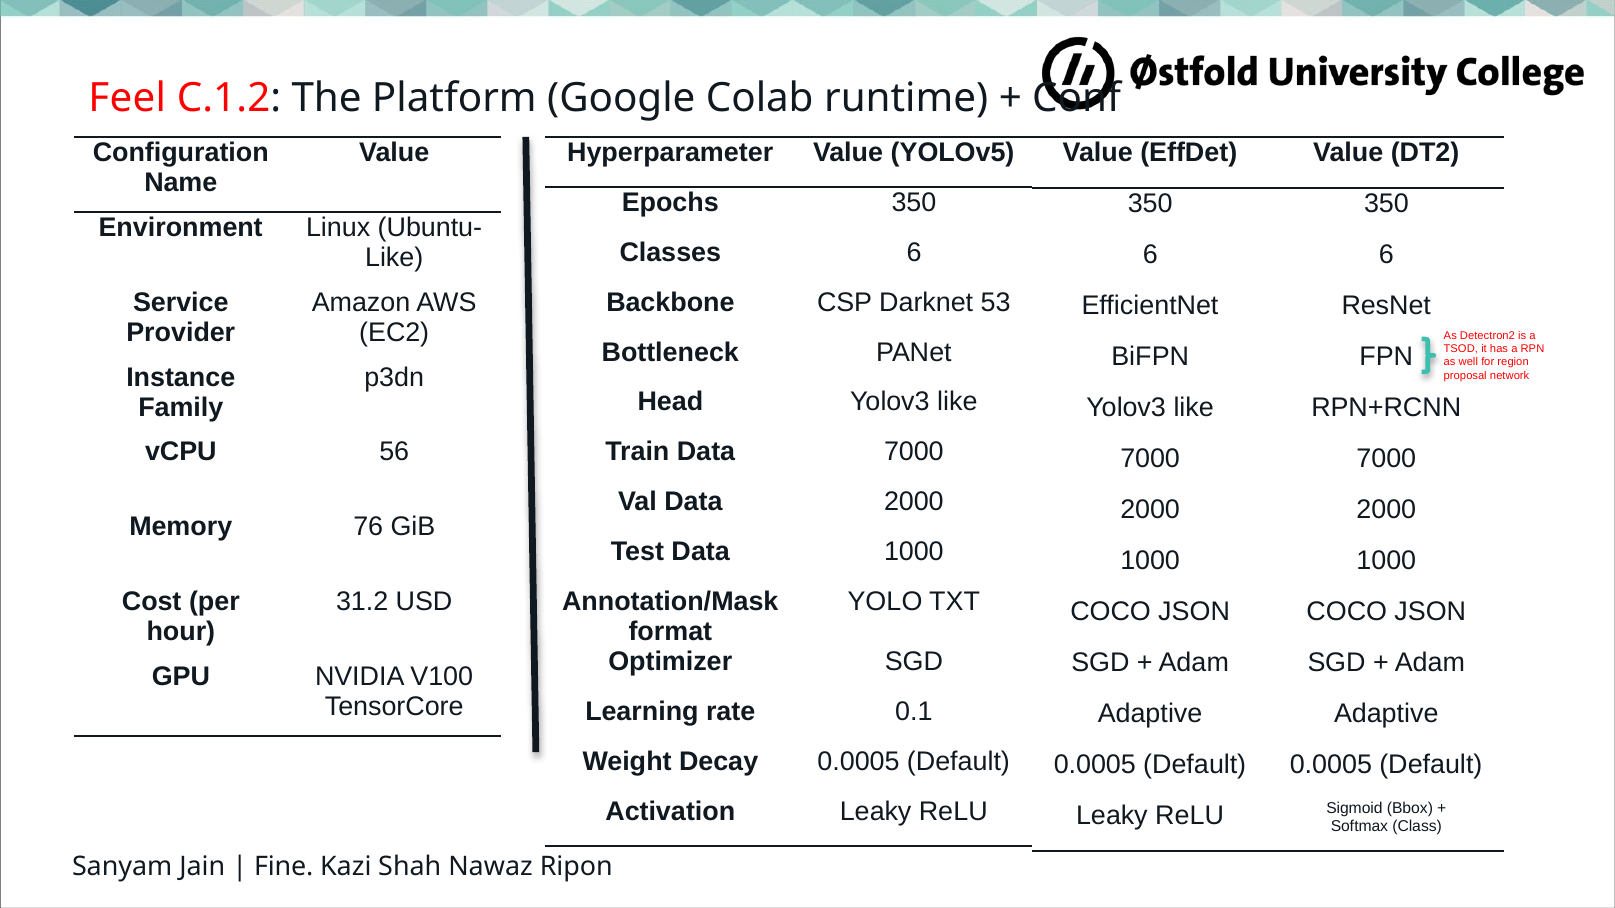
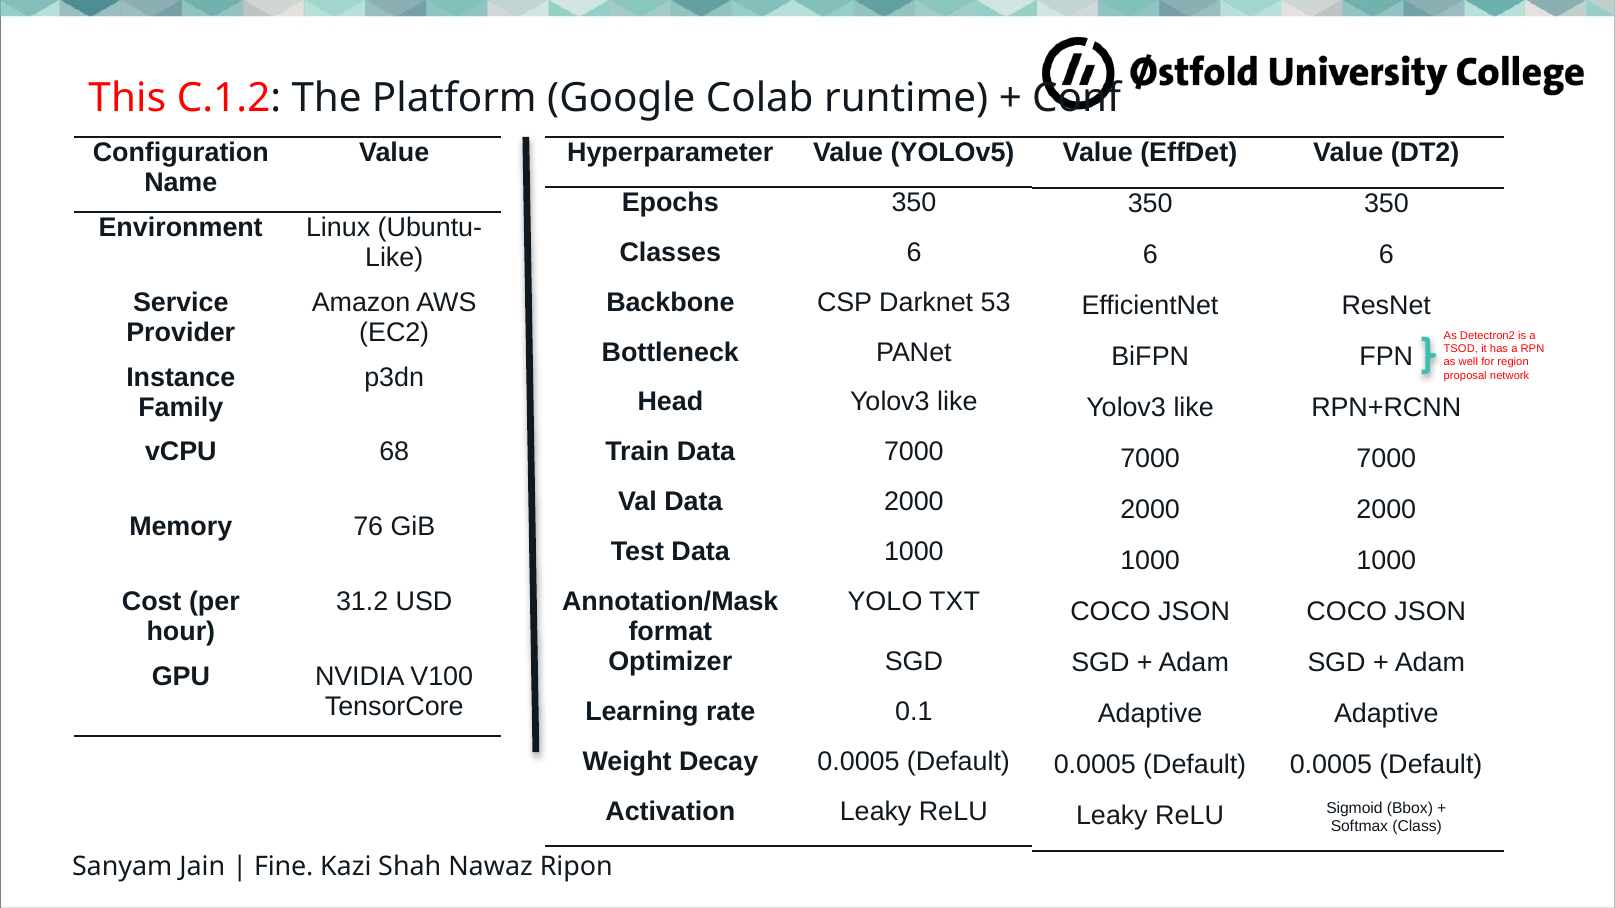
Feel: Feel -> This
56: 56 -> 68
